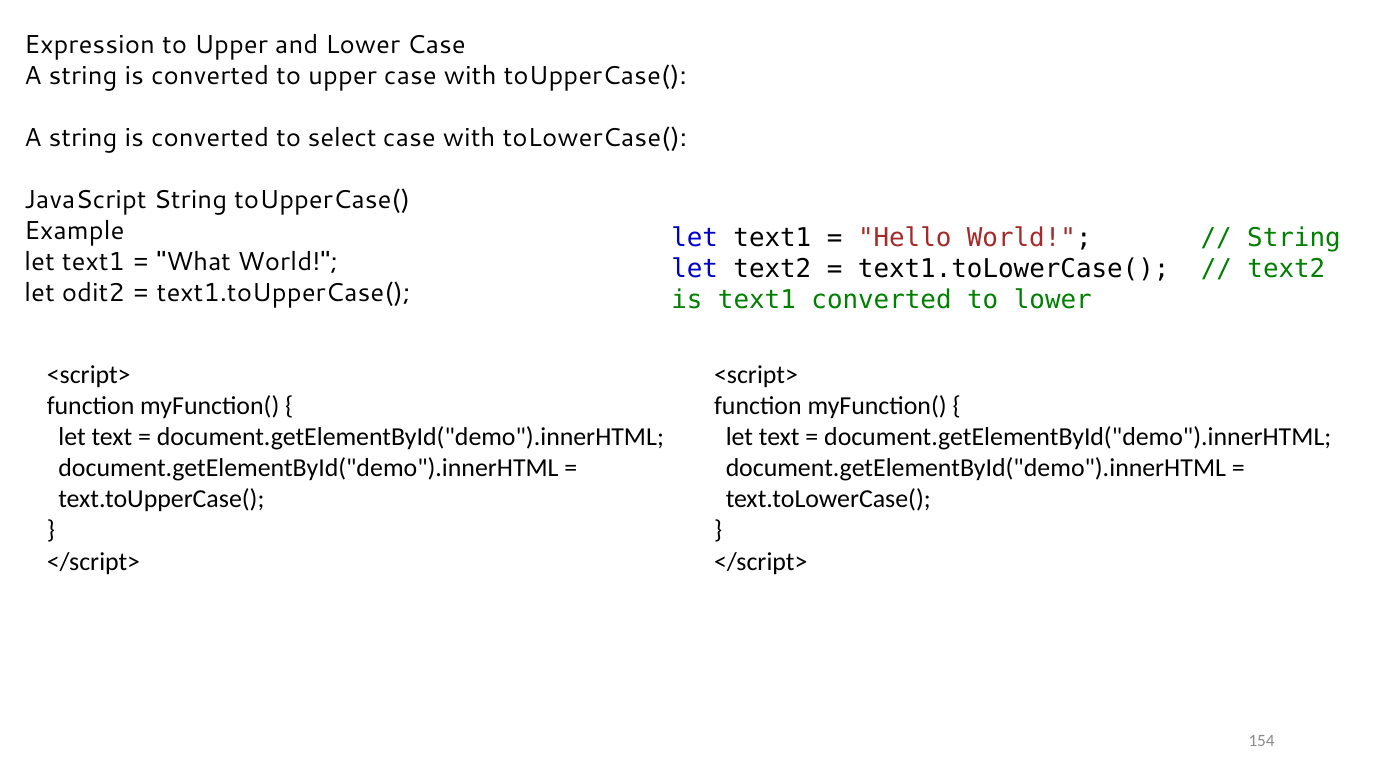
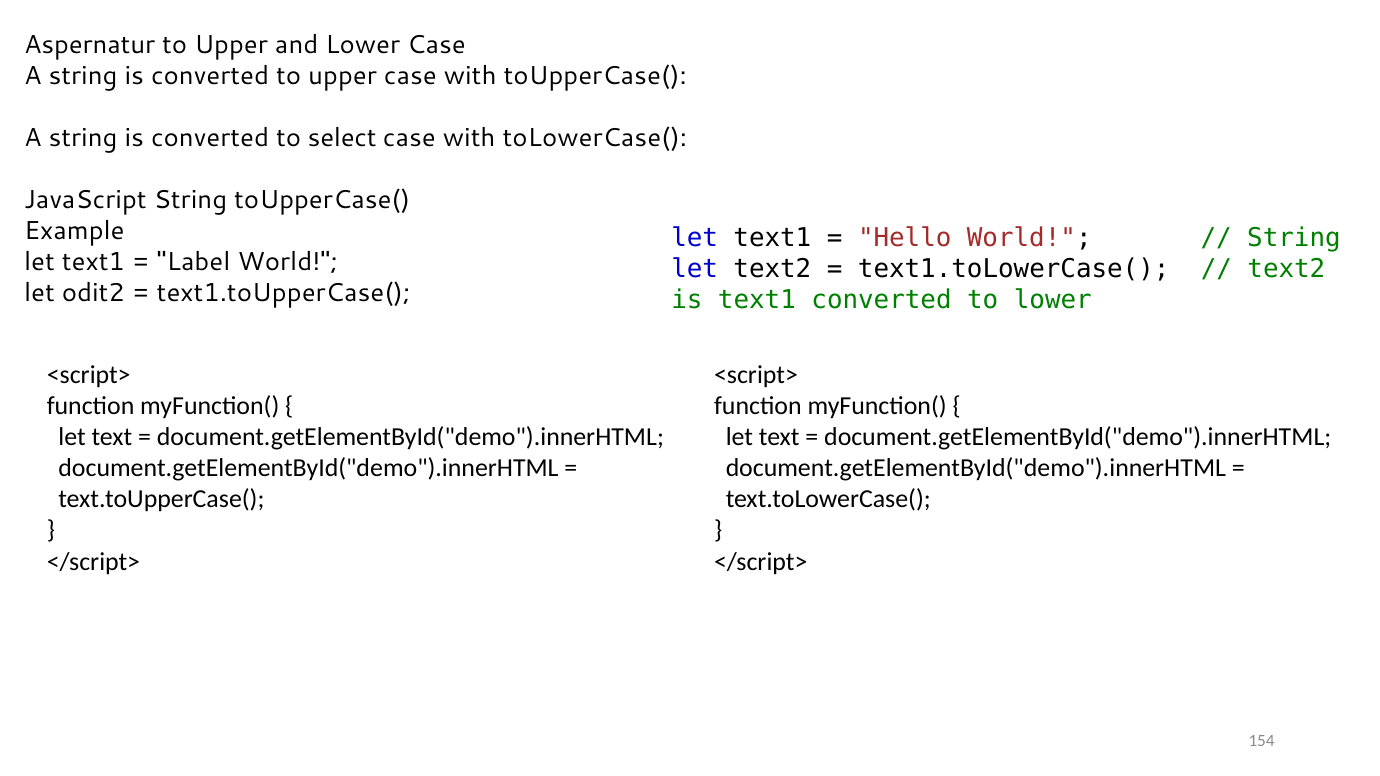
Expression: Expression -> Aspernatur
What: What -> Label
